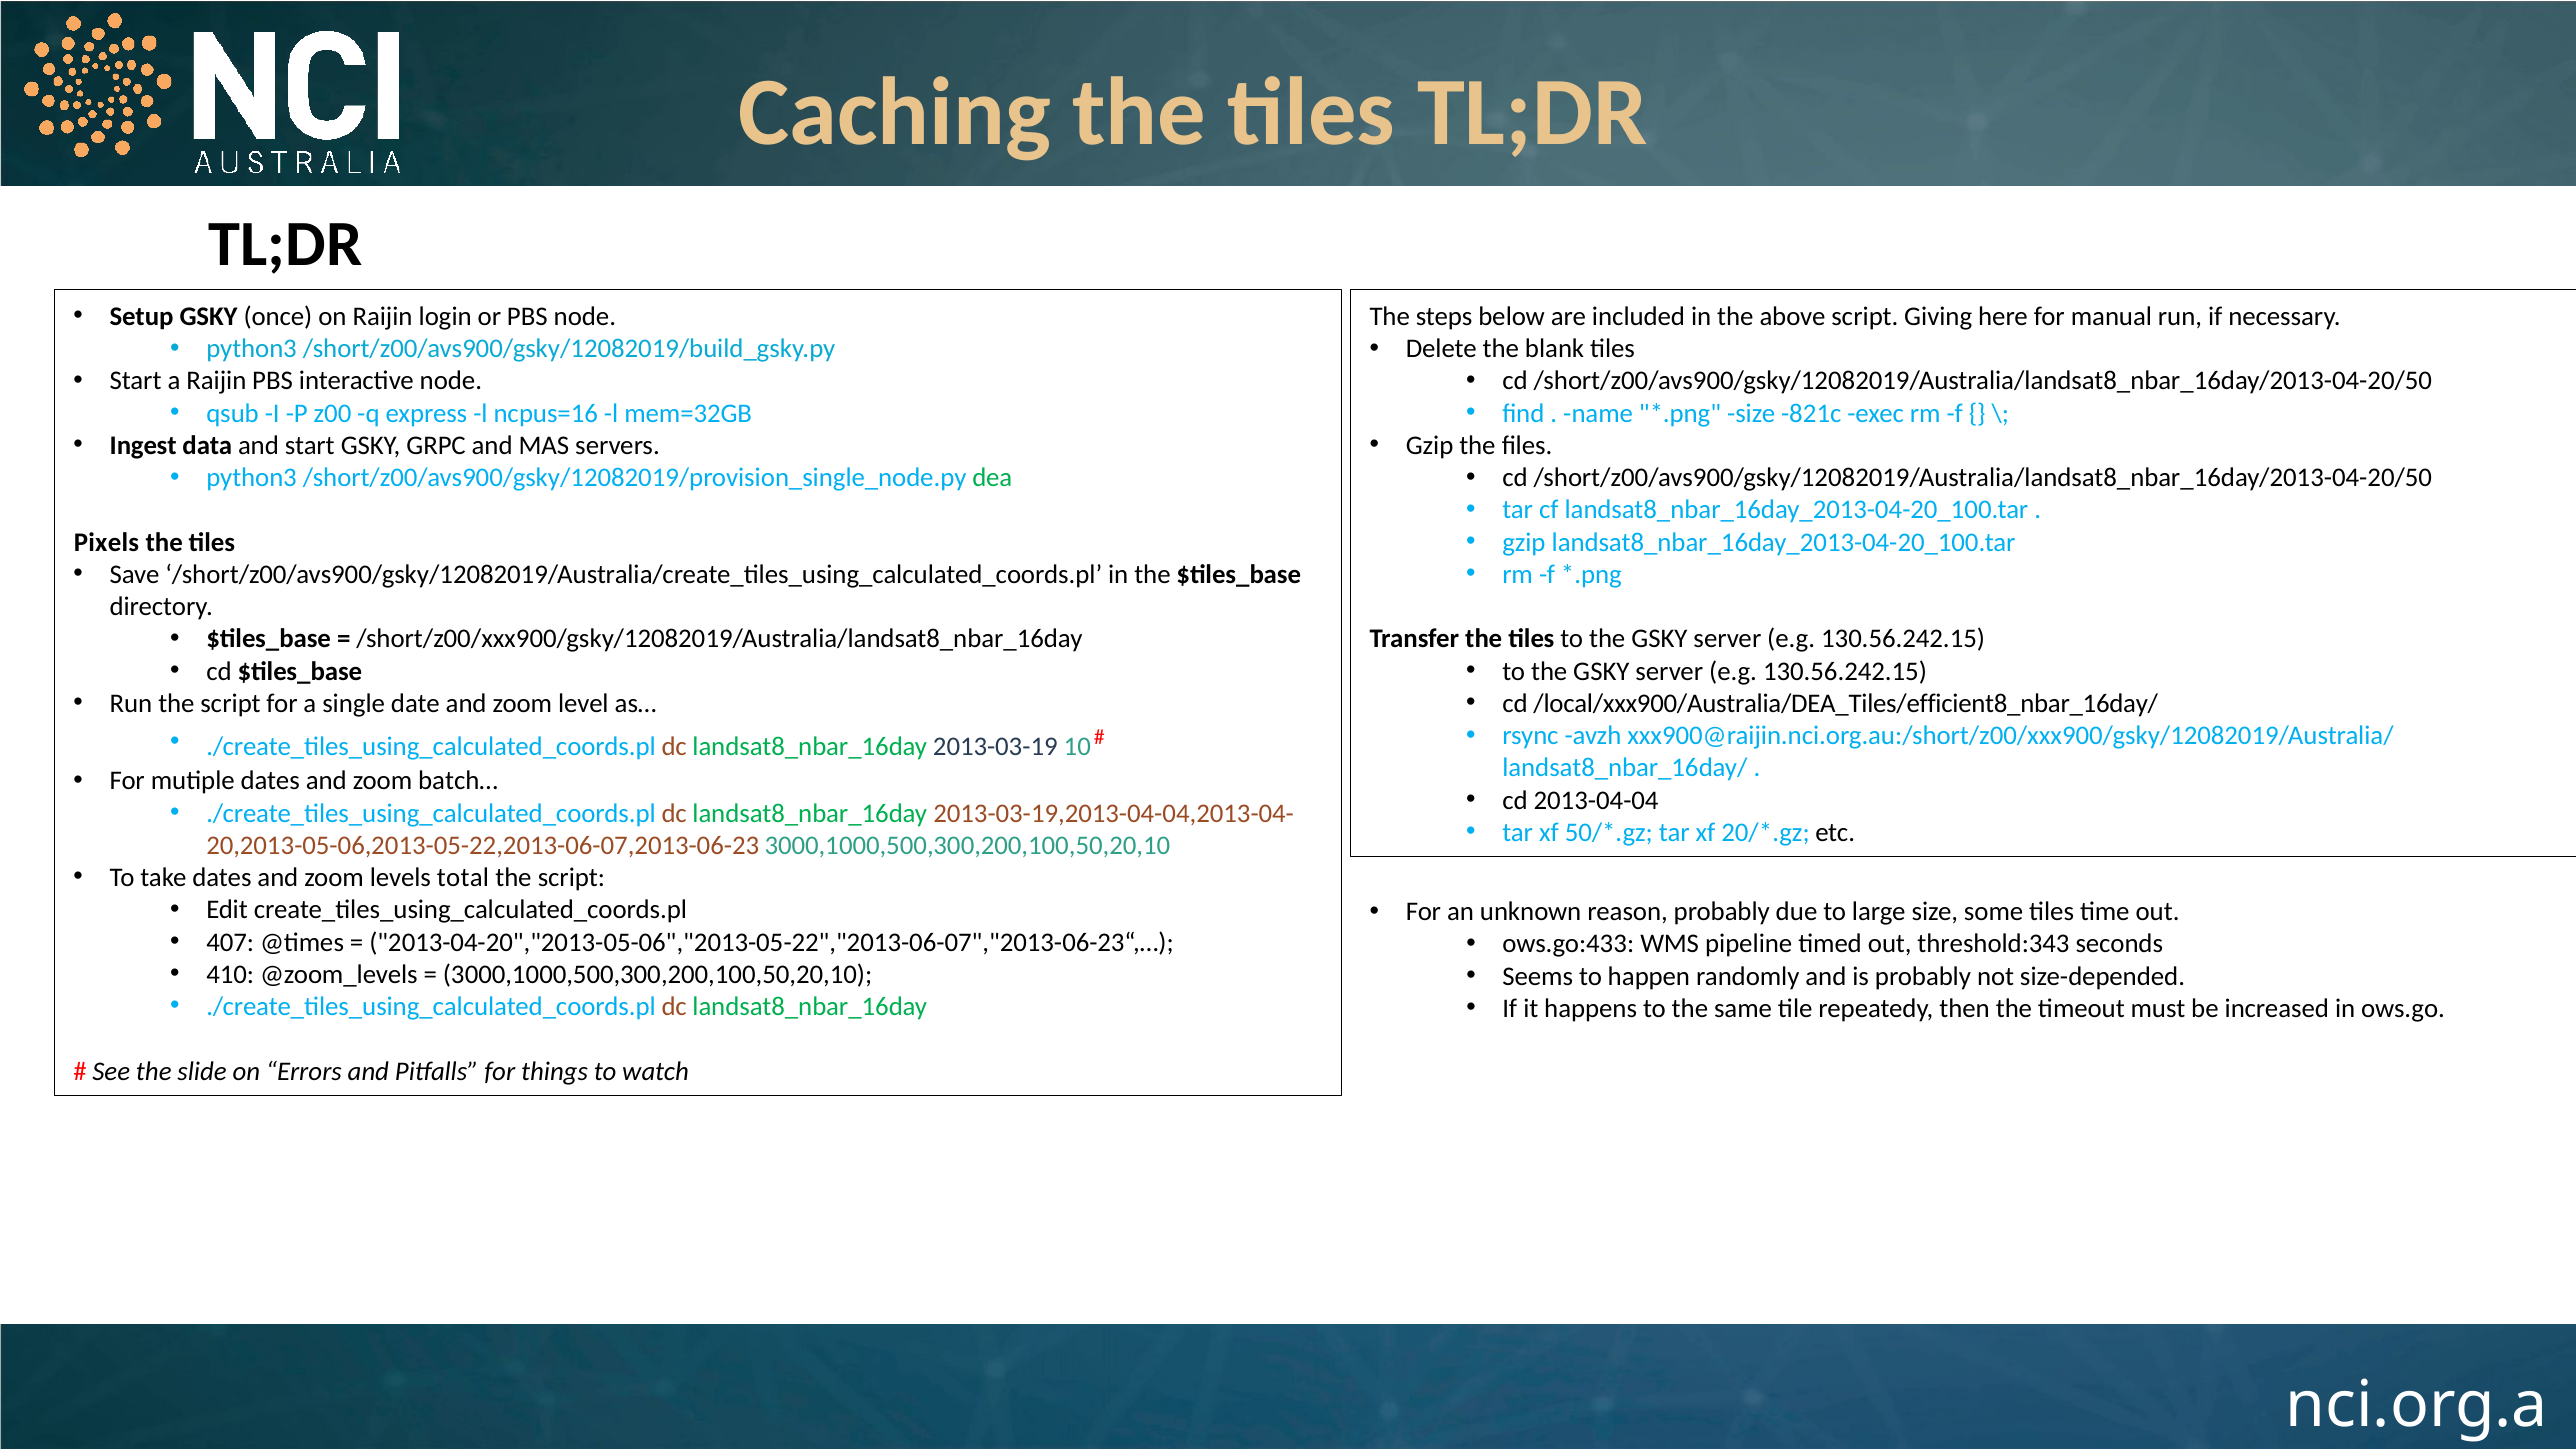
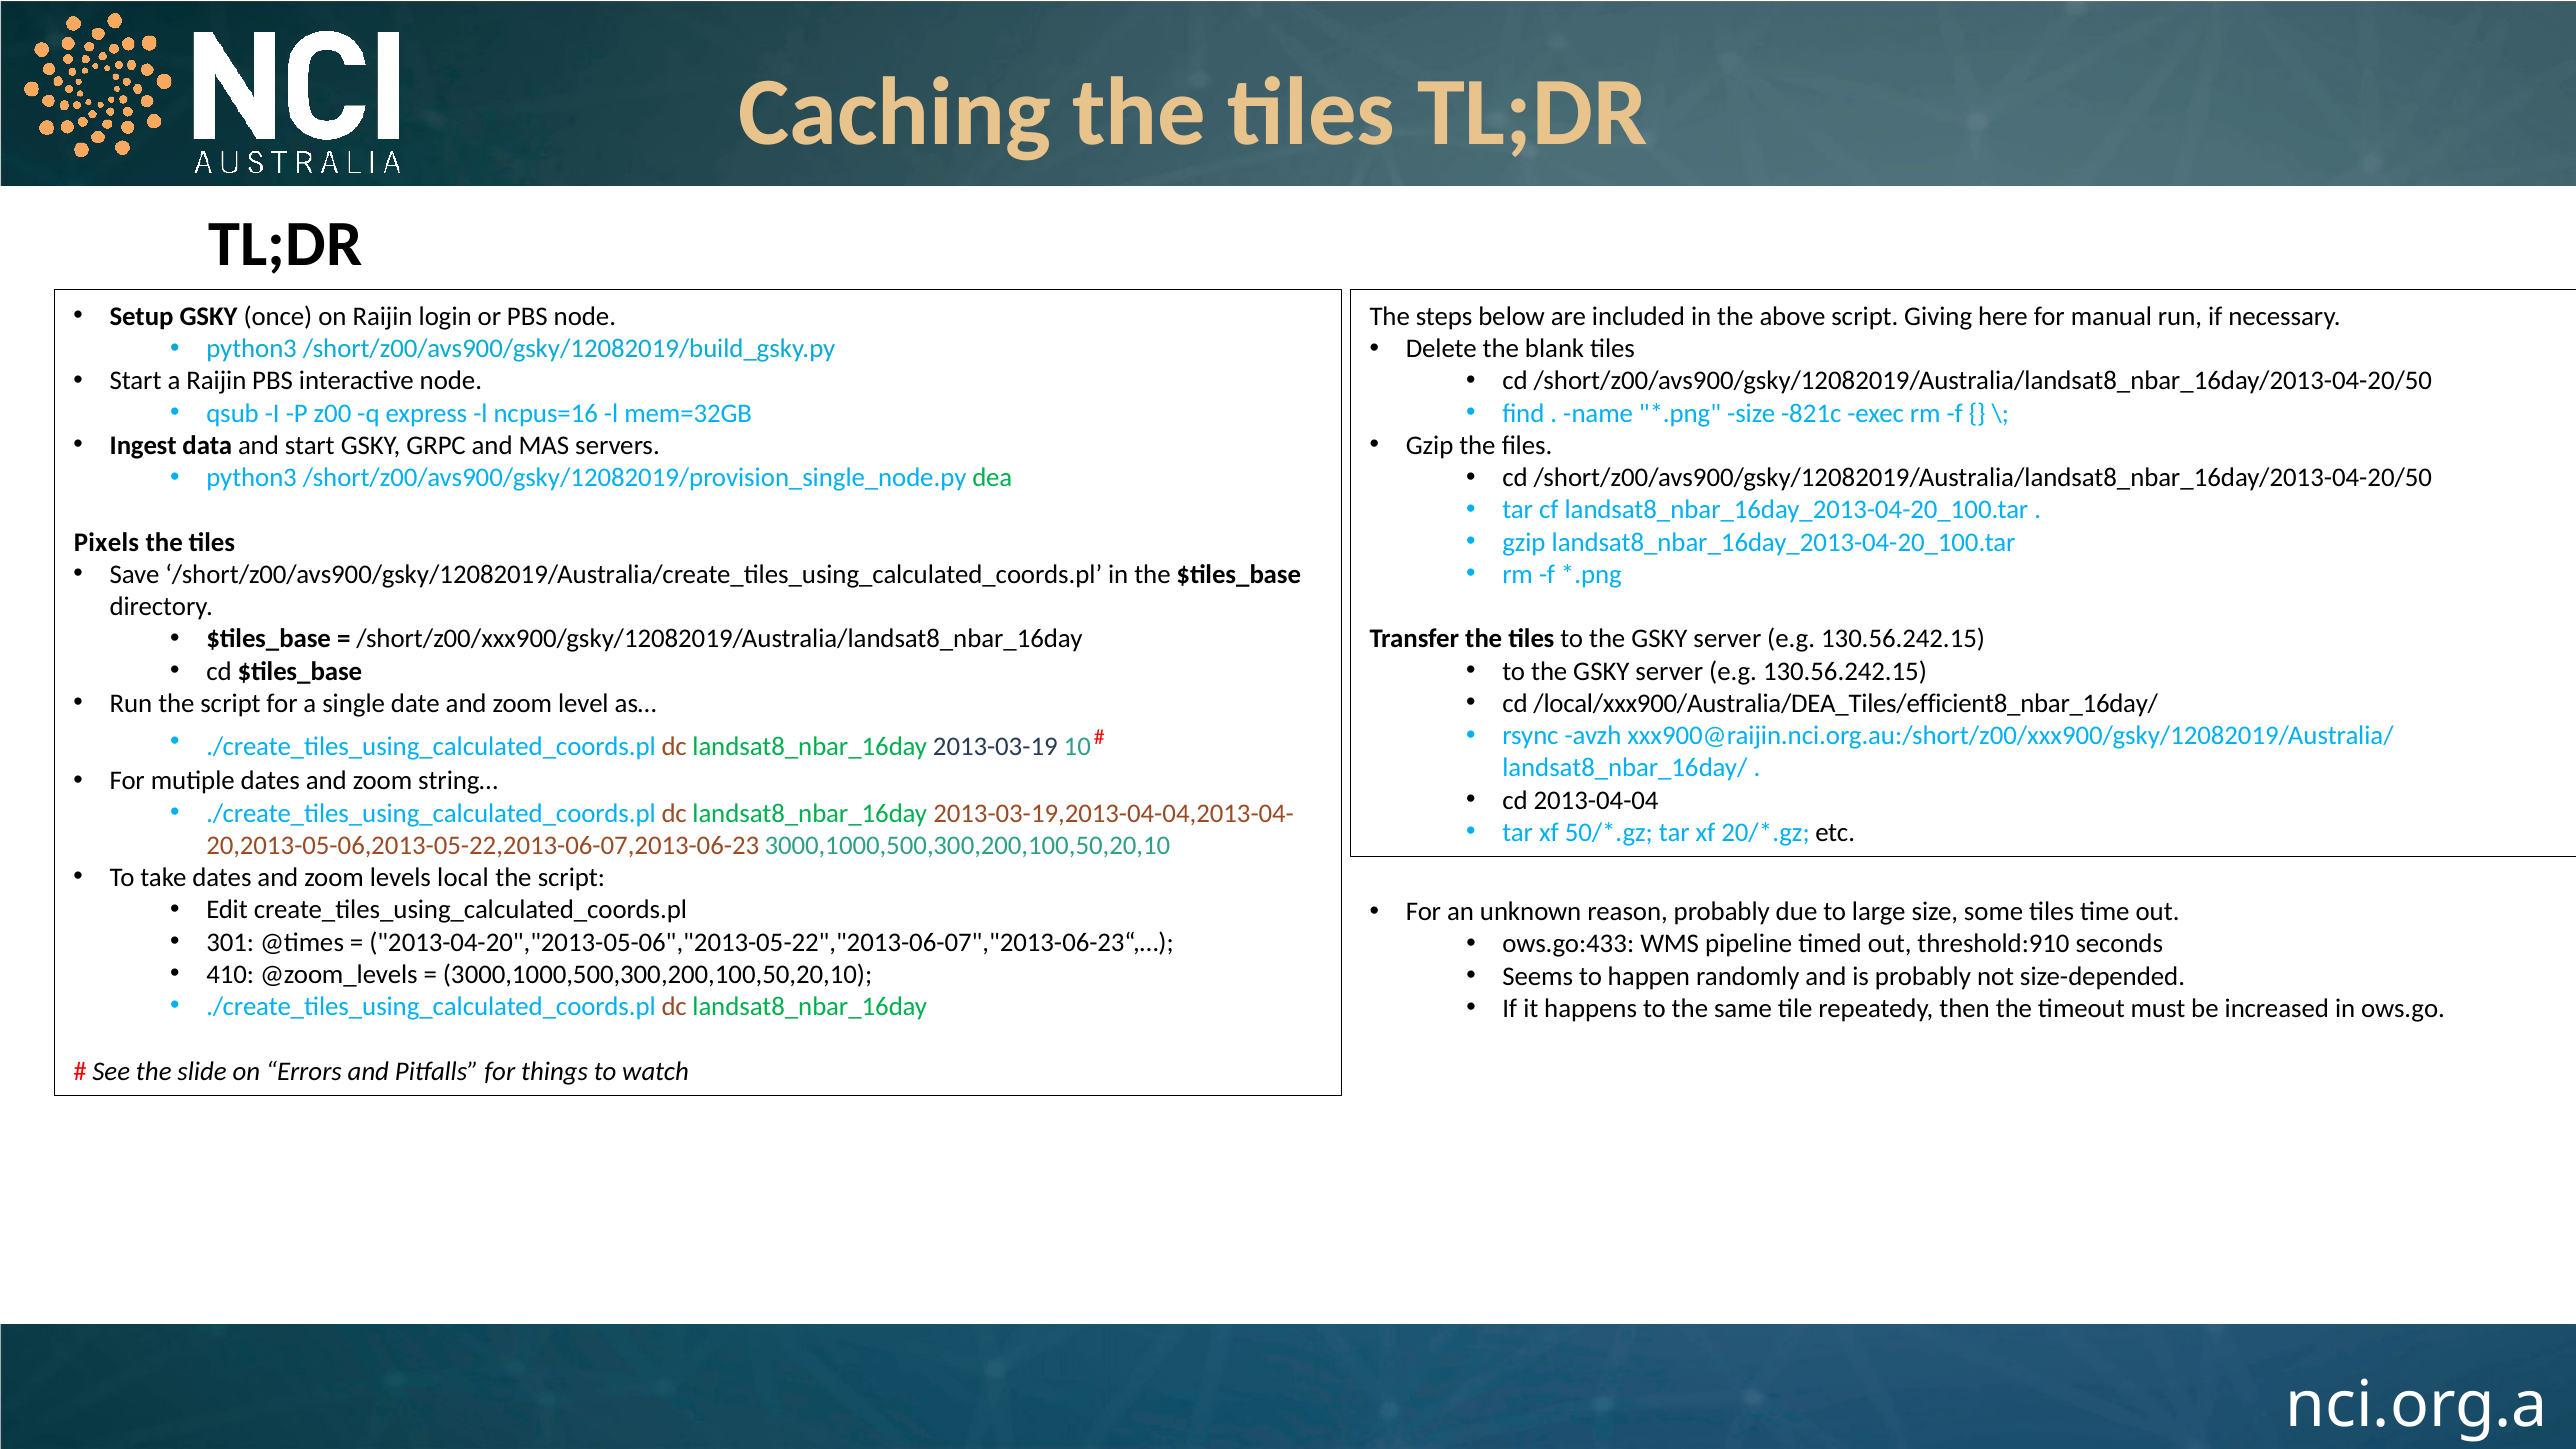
batch…: batch… -> string…
total: total -> local
407: 407 -> 301
threshold:343: threshold:343 -> threshold:910
